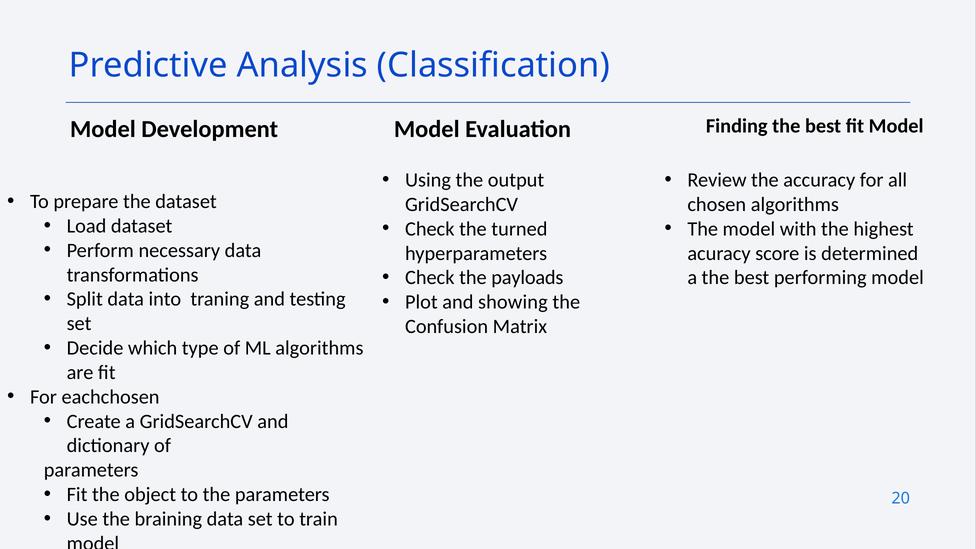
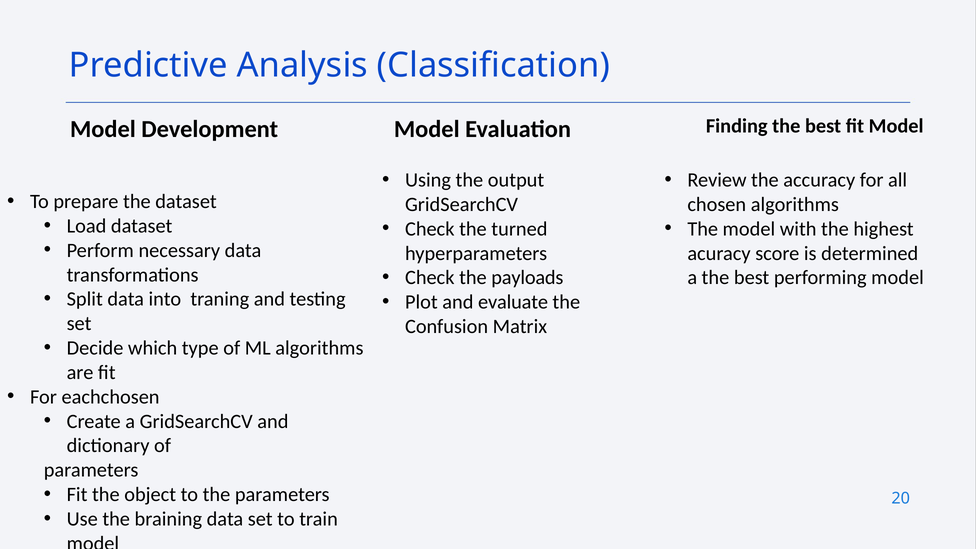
showing: showing -> evaluate
